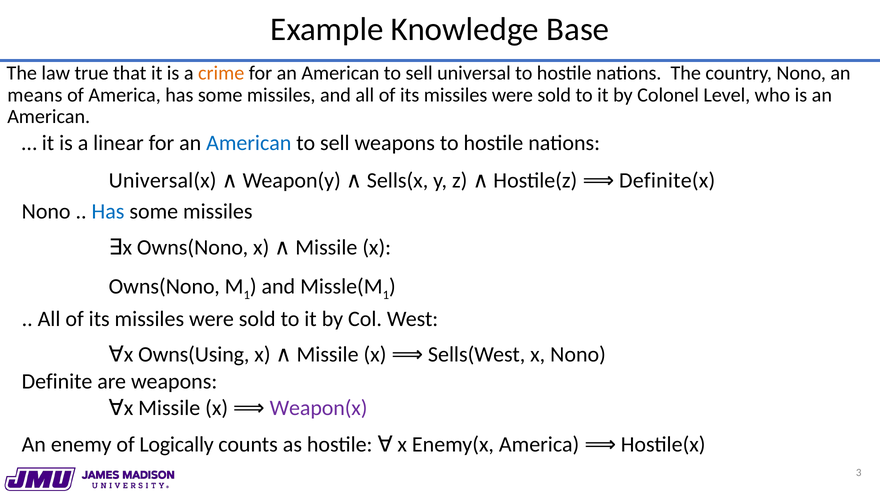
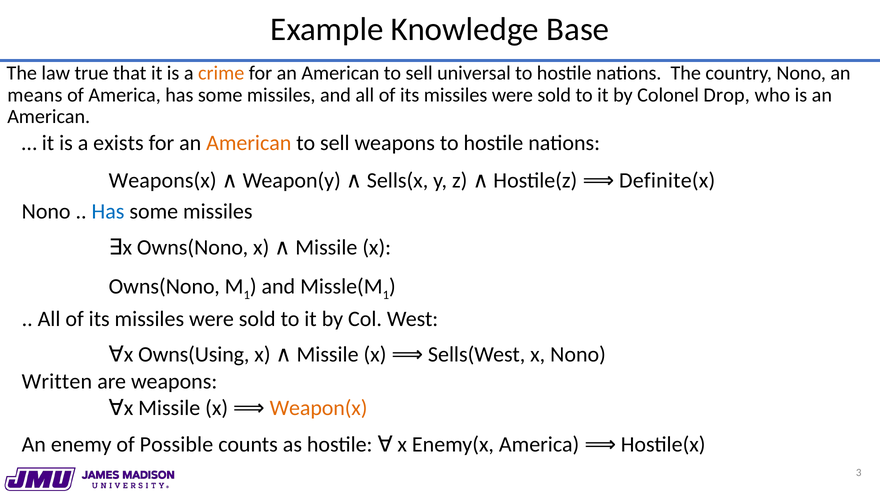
Level: Level -> Drop
linear: linear -> exists
American at (249, 143) colour: blue -> orange
Universal(x: Universal(x -> Weapons(x
Definite: Definite -> Written
Weapon(x colour: purple -> orange
Logically: Logically -> Possible
